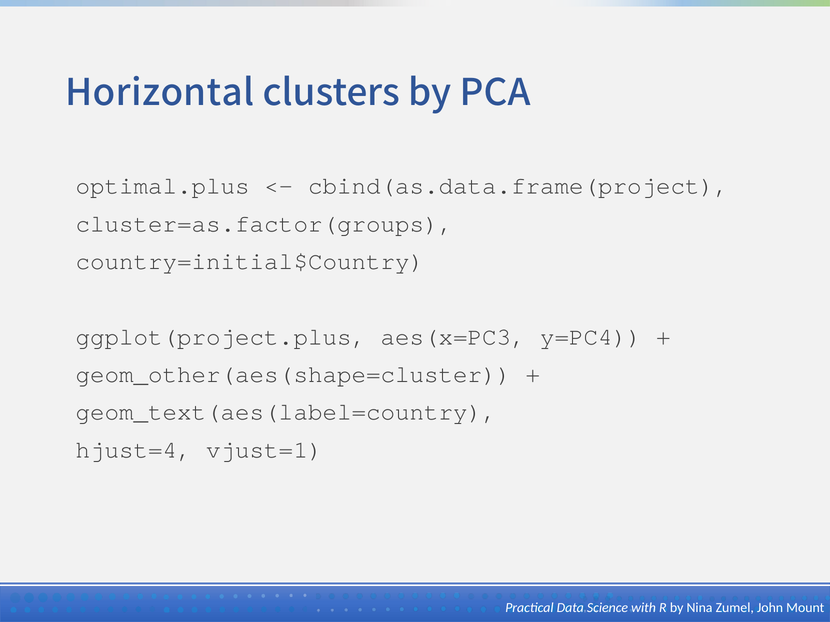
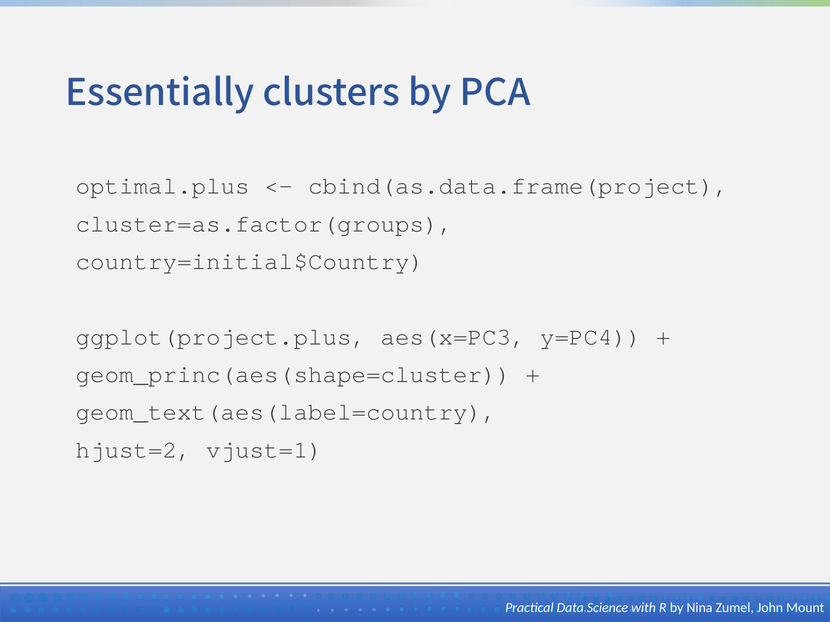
Horizontal: Horizontal -> Essentially
geom_other(aes(shape=cluster: geom_other(aes(shape=cluster -> geom_princ(aes(shape=cluster
hjust=4: hjust=4 -> hjust=2
